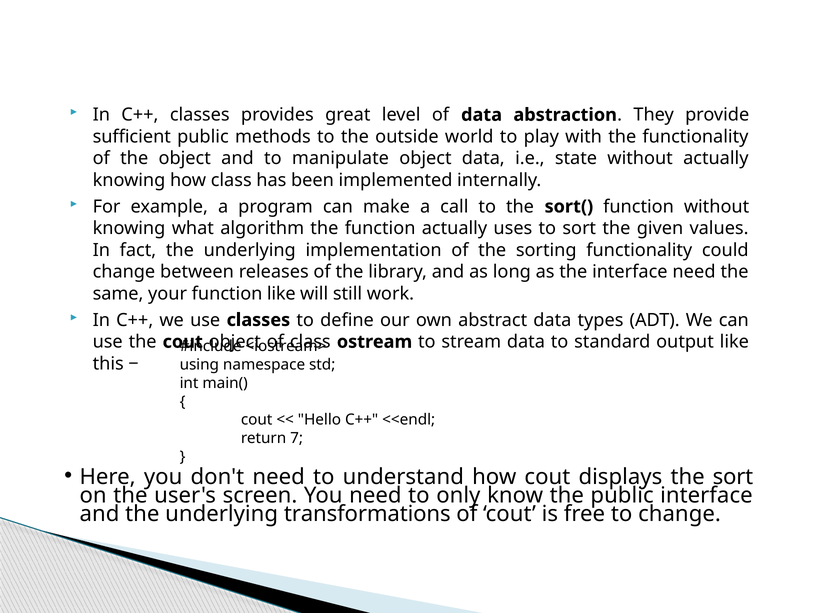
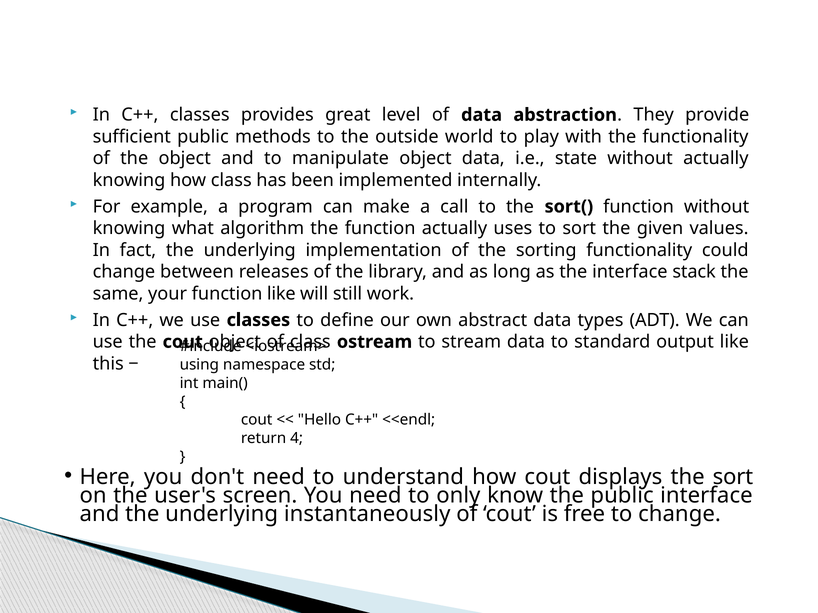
interface need: need -> stack
7: 7 -> 4
transformations: transformations -> instantaneously
